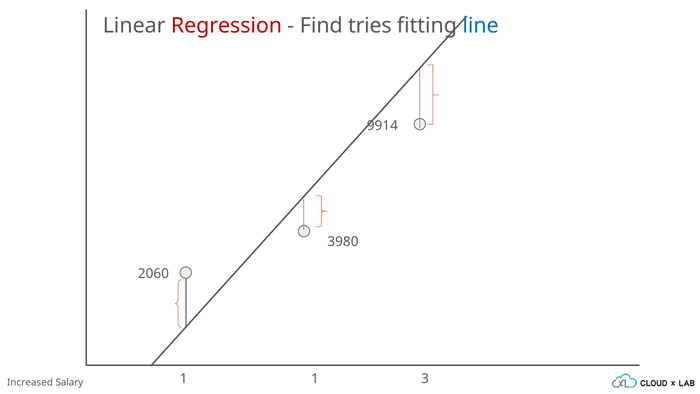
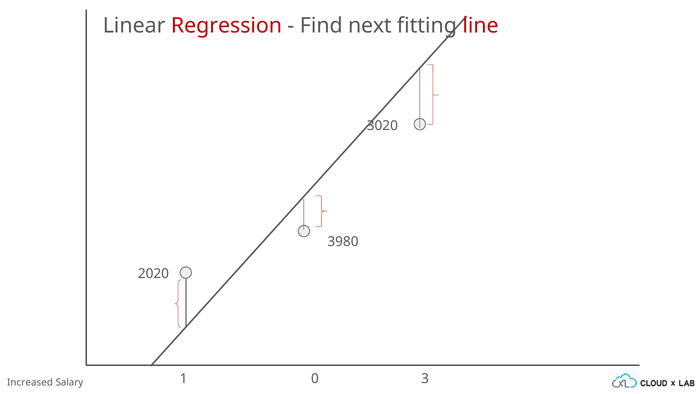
tries: tries -> next
line colour: blue -> red
9914: 9914 -> 3020
2060: 2060 -> 2020
1 1: 1 -> 0
